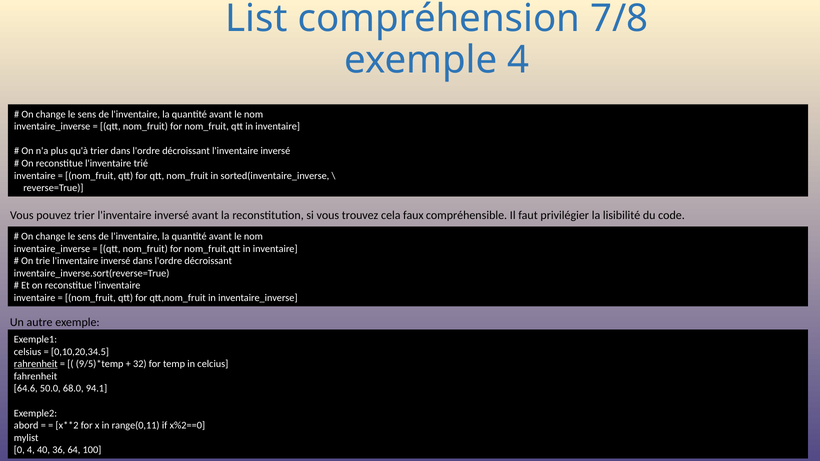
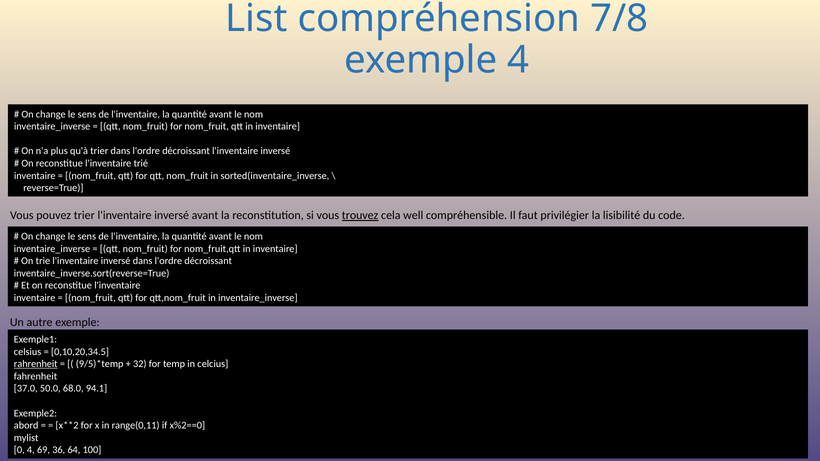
trouvez underline: none -> present
faux: faux -> well
64.6: 64.6 -> 37.0
40: 40 -> 69
